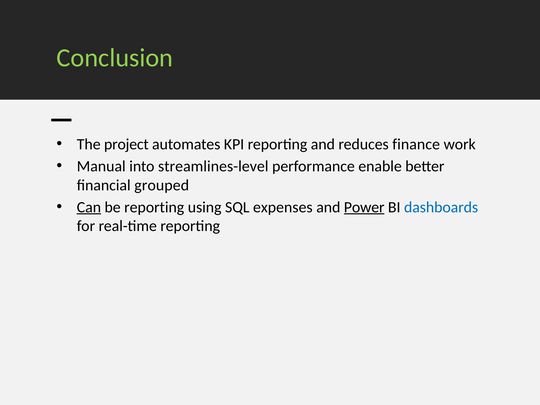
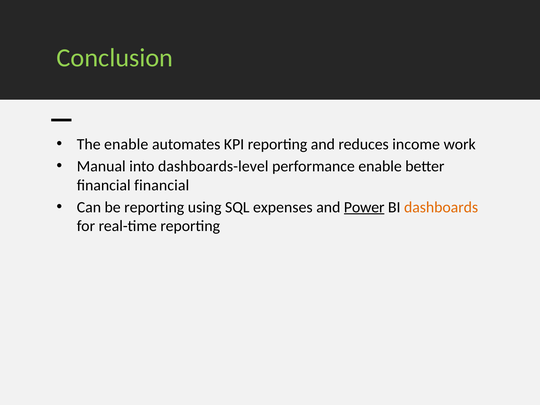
The project: project -> enable
finance: finance -> income
streamlines-level: streamlines-level -> dashboards-level
financial grouped: grouped -> financial
Can underline: present -> none
dashboards colour: blue -> orange
